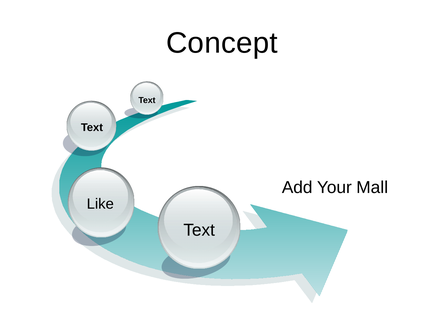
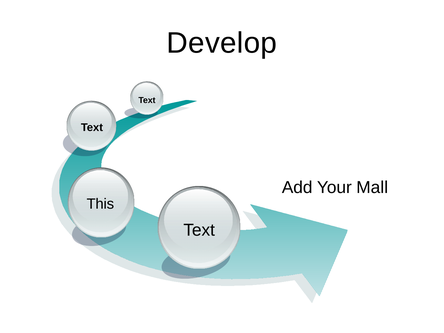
Concept: Concept -> Develop
Like: Like -> This
